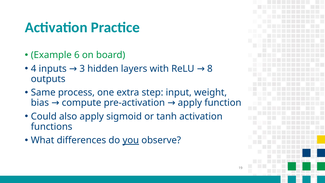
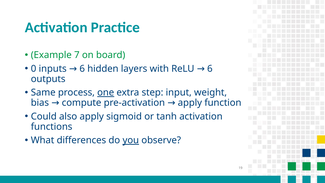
6: 6 -> 7
4: 4 -> 0
inputs 3: 3 -> 6
ReLU 8: 8 -> 6
one underline: none -> present
